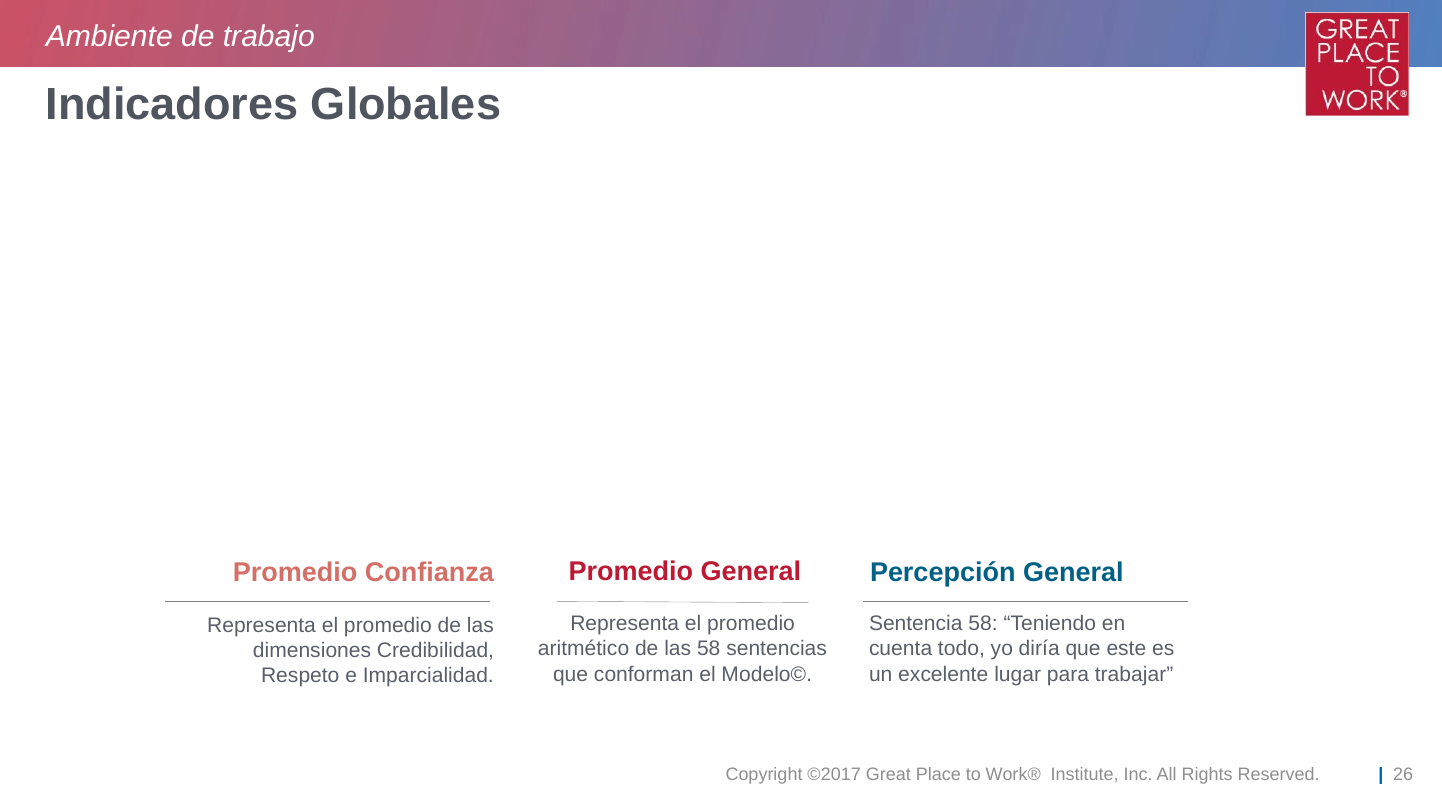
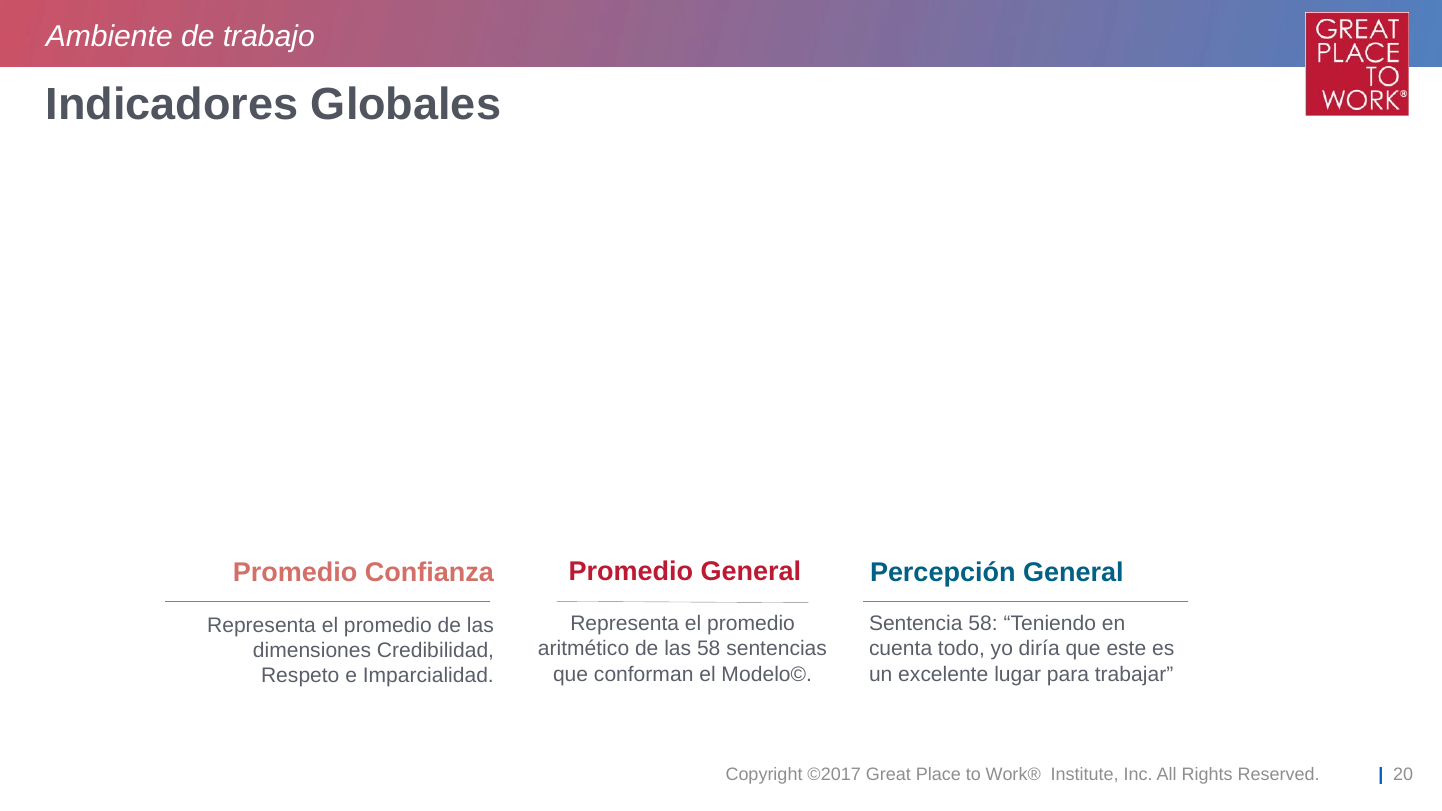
26: 26 -> 20
